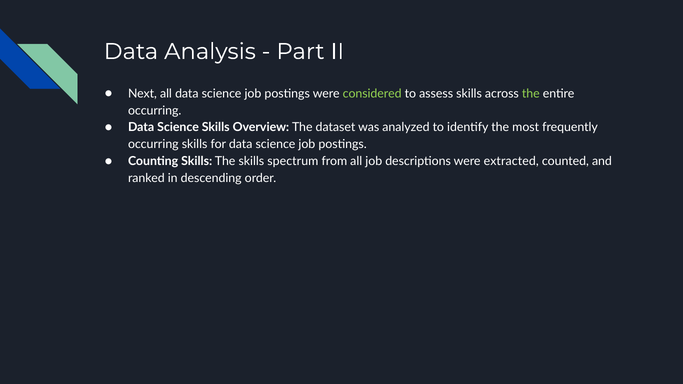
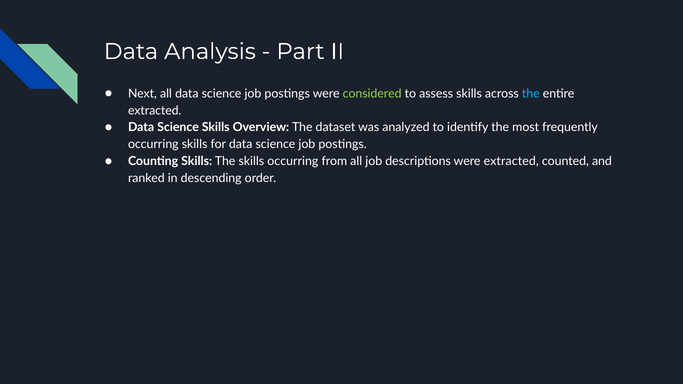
the at (531, 94) colour: light green -> light blue
occurring at (155, 111): occurring -> extracted
skills spectrum: spectrum -> occurring
